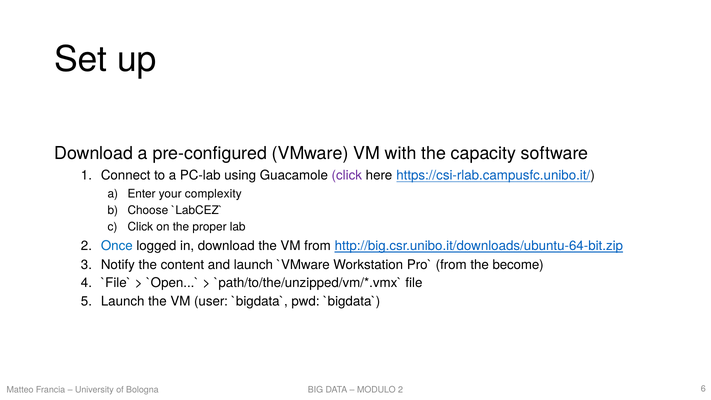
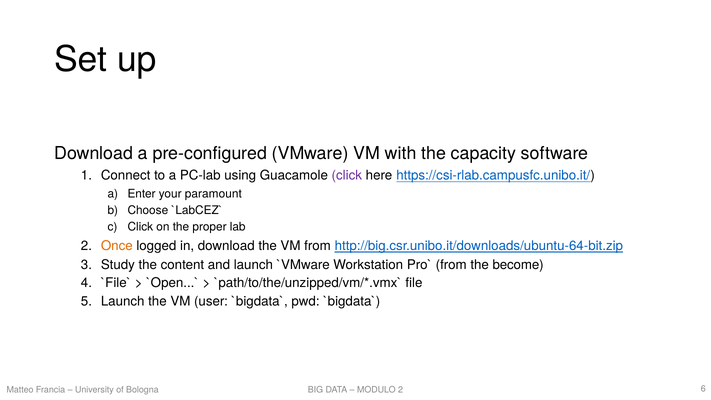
complexity: complexity -> paramount
Once colour: blue -> orange
Notify: Notify -> Study
